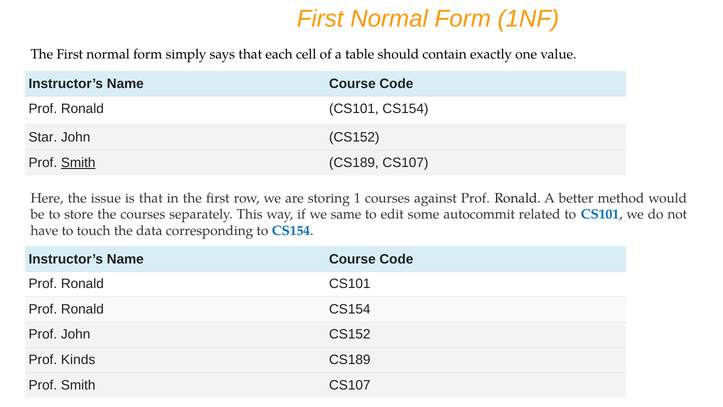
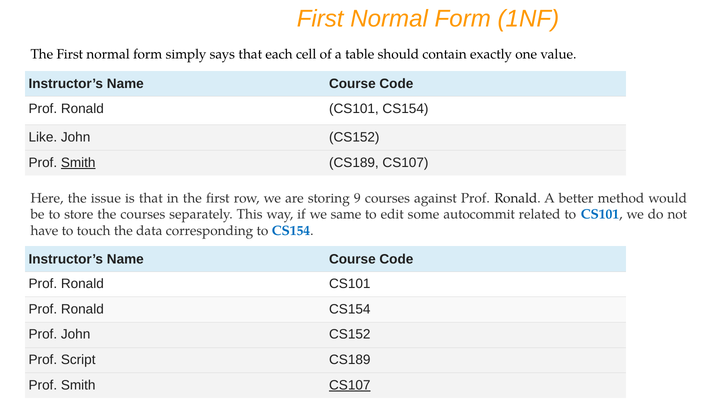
Star: Star -> Like
1: 1 -> 9
Kinds: Kinds -> Script
CS107 at (350, 385) underline: none -> present
